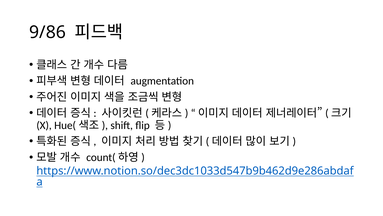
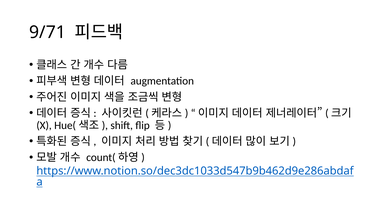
9/86: 9/86 -> 9/71
